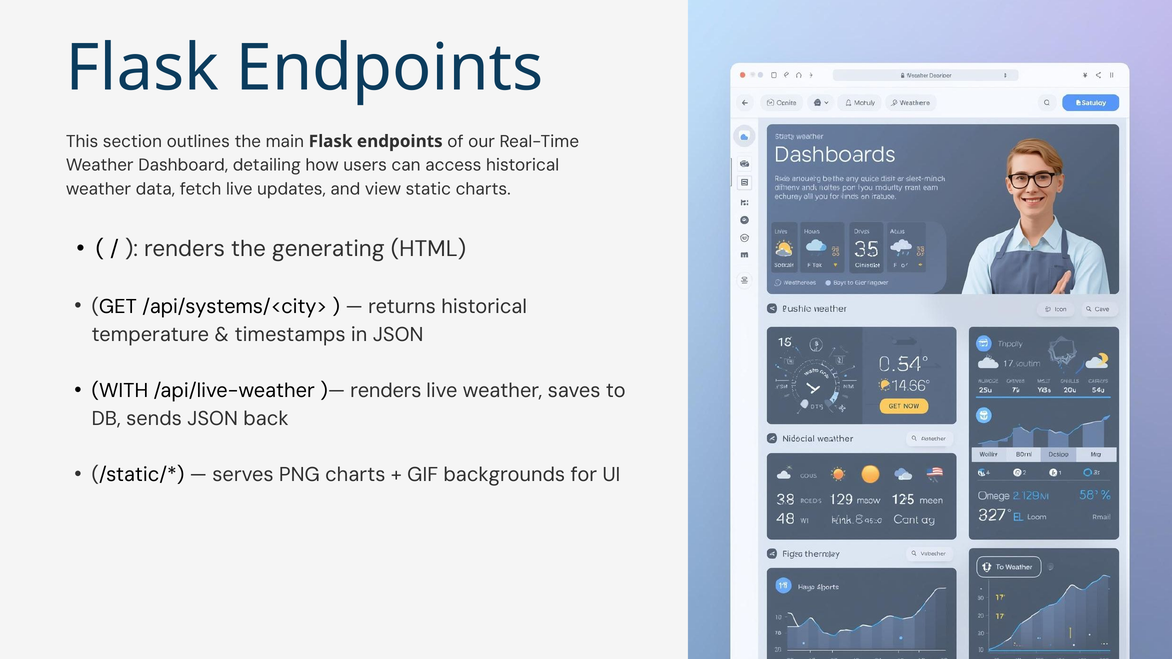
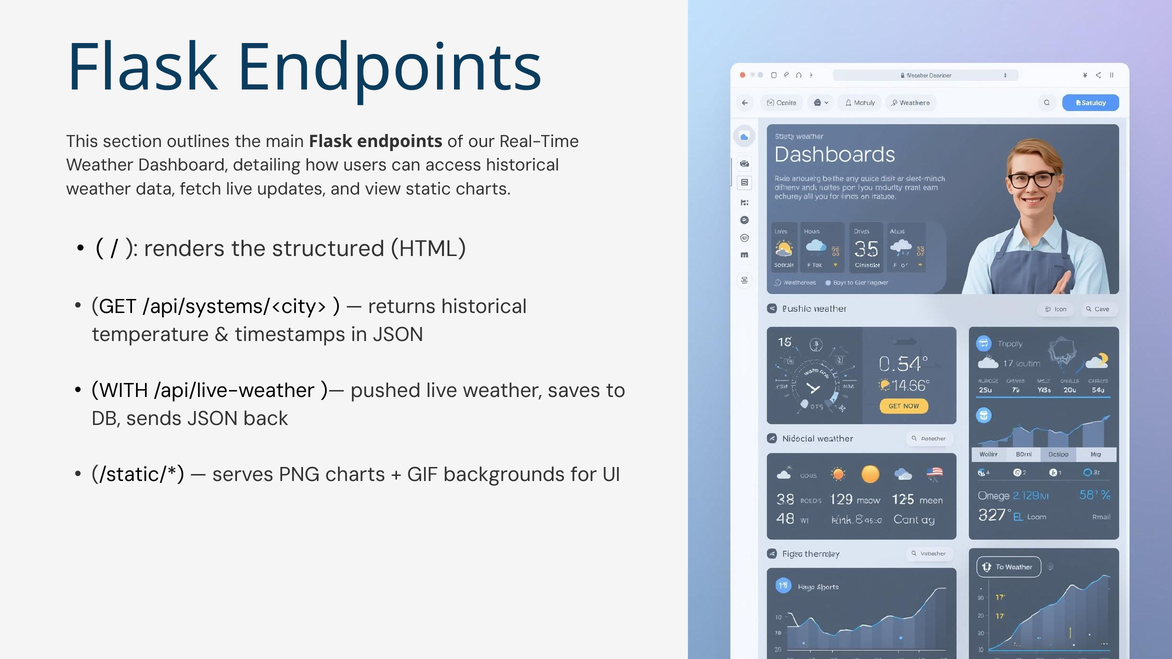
generating: generating -> structured
renders at (386, 391): renders -> pushed
